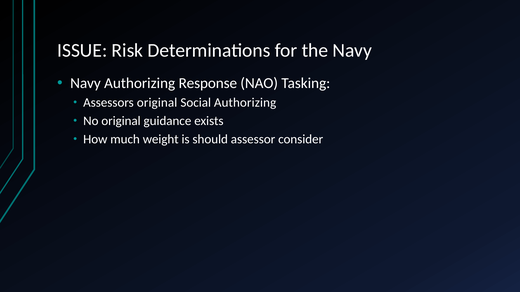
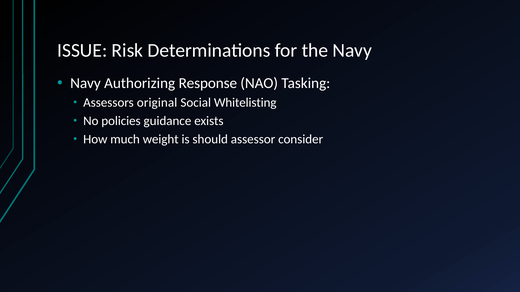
Social Authorizing: Authorizing -> Whitelisting
No original: original -> policies
